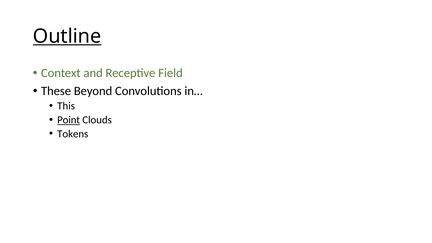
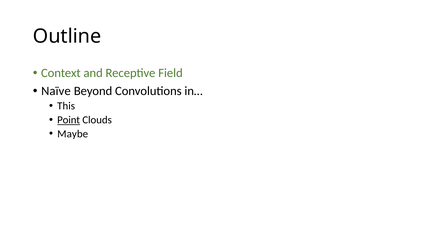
Outline underline: present -> none
These: These -> Naïve
Tokens: Tokens -> Maybe
